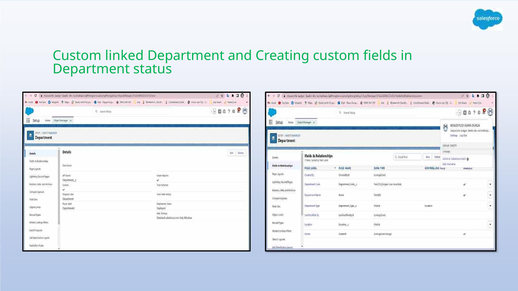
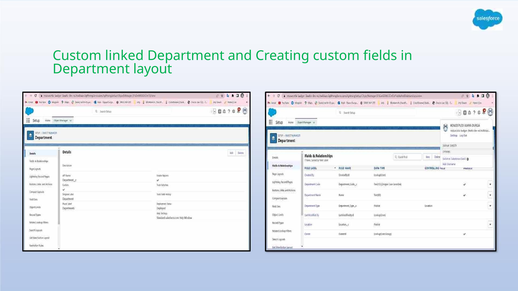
status: status -> layout
